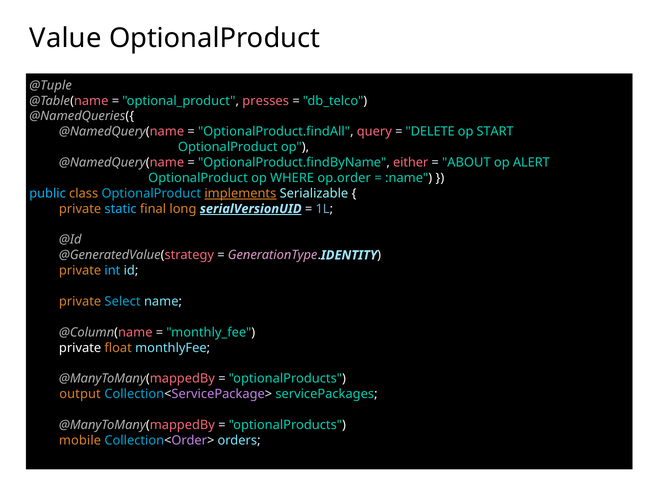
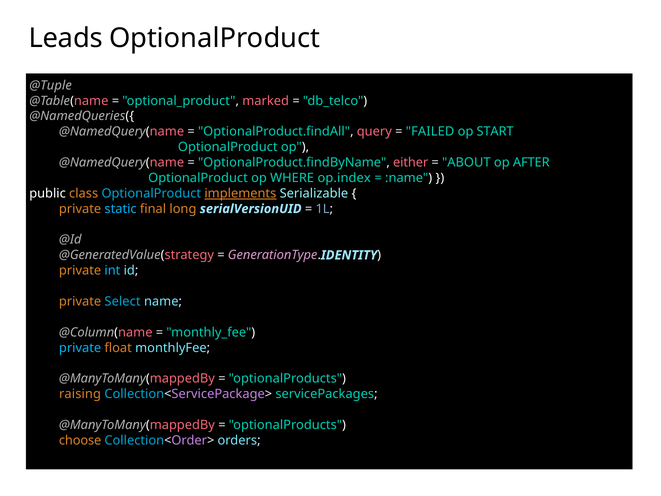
Value: Value -> Leads
presses: presses -> marked
DELETE: DELETE -> FAILED
ALERT: ALERT -> AFTER
op.order: op.order -> op.index
public colour: light blue -> white
serialVersionUID underline: present -> none
private at (80, 348) colour: white -> light blue
output: output -> raising
mobile: mobile -> choose
